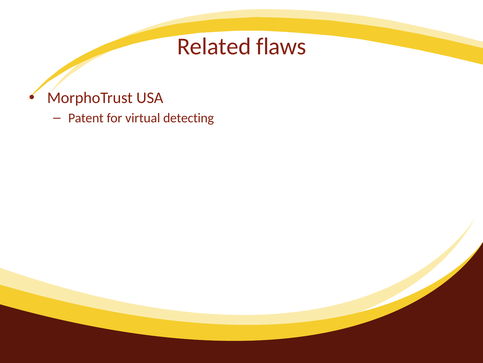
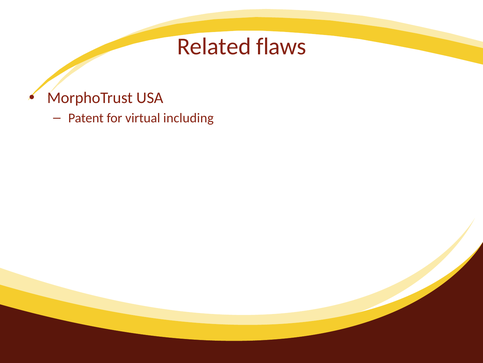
detecting: detecting -> including
